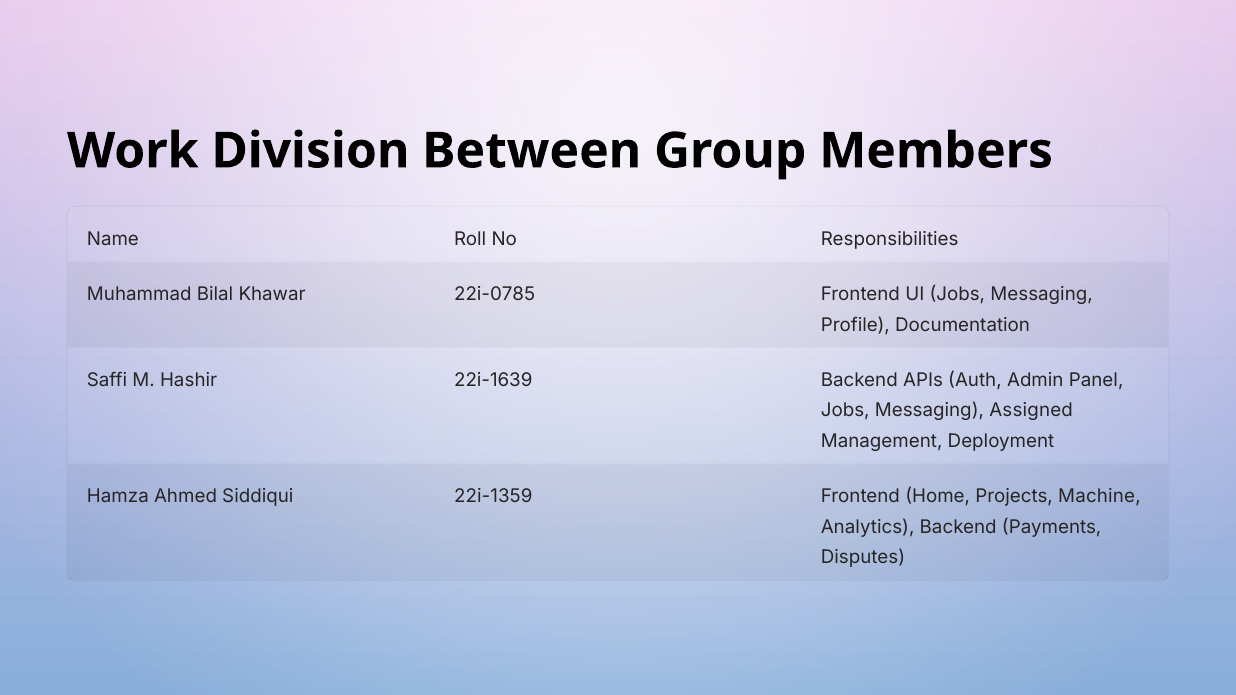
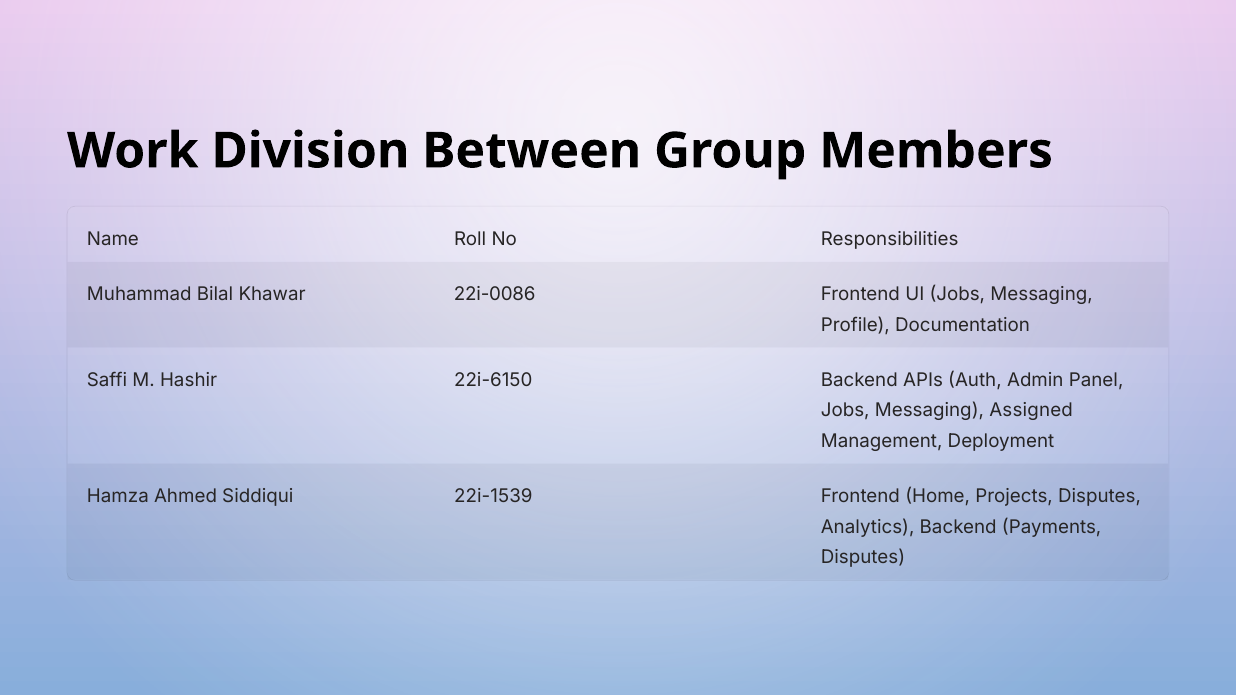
22i-0785: 22i-0785 -> 22i-0086
22i-1639: 22i-1639 -> 22i-6150
22i-1359: 22i-1359 -> 22i-1539
Projects Machine: Machine -> Disputes
